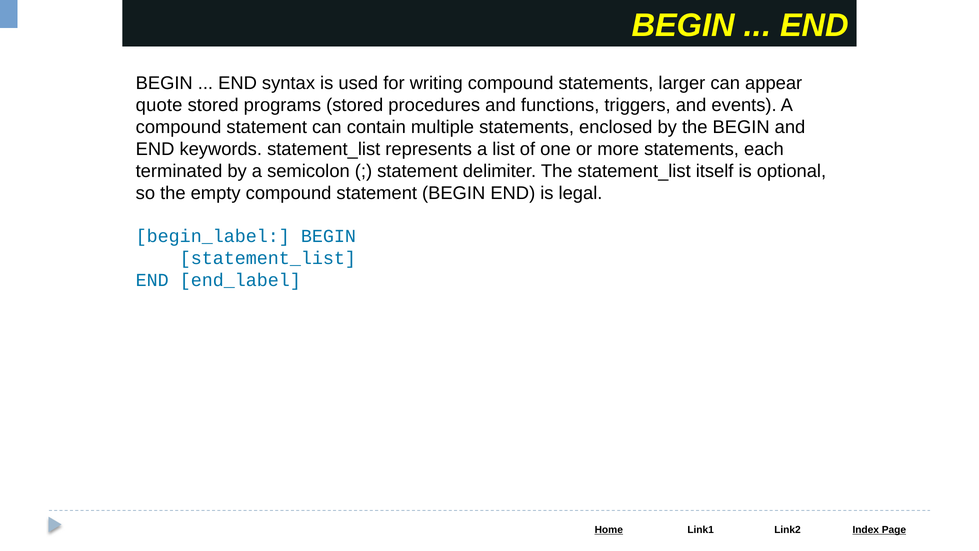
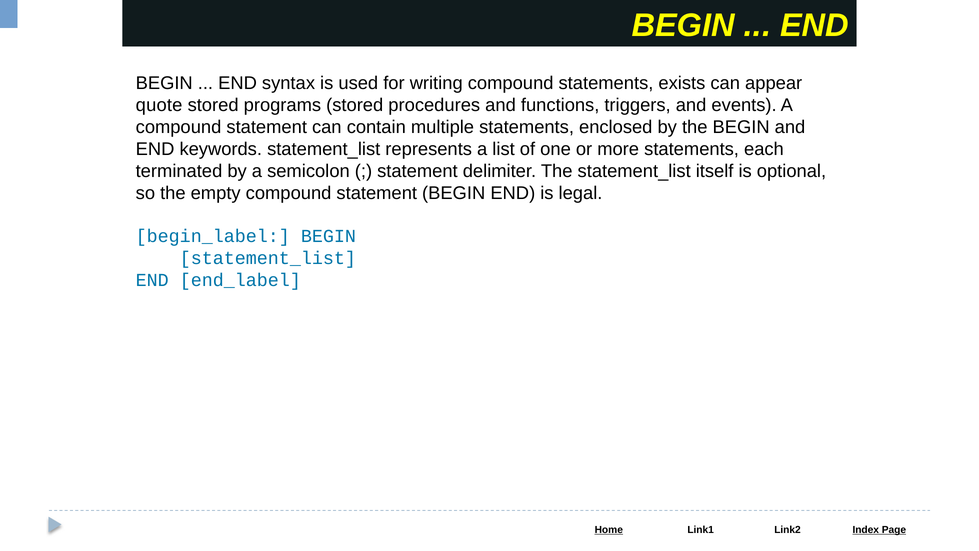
larger: larger -> exists
